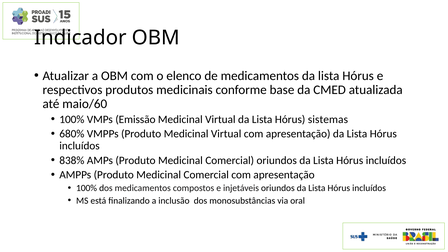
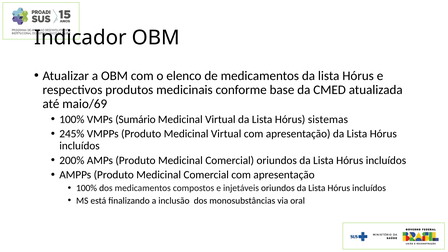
maio/60: maio/60 -> maio/69
Emissão: Emissão -> Sumário
680%: 680% -> 245%
838%: 838% -> 200%
